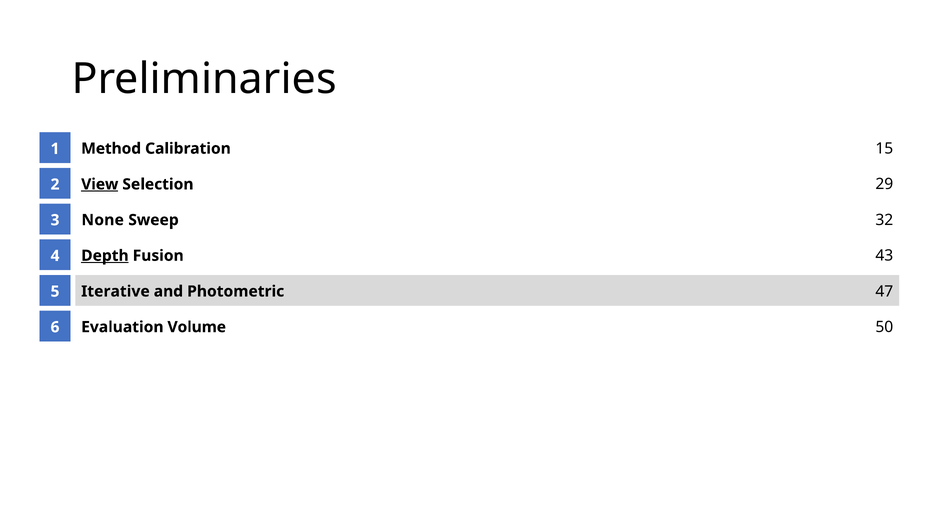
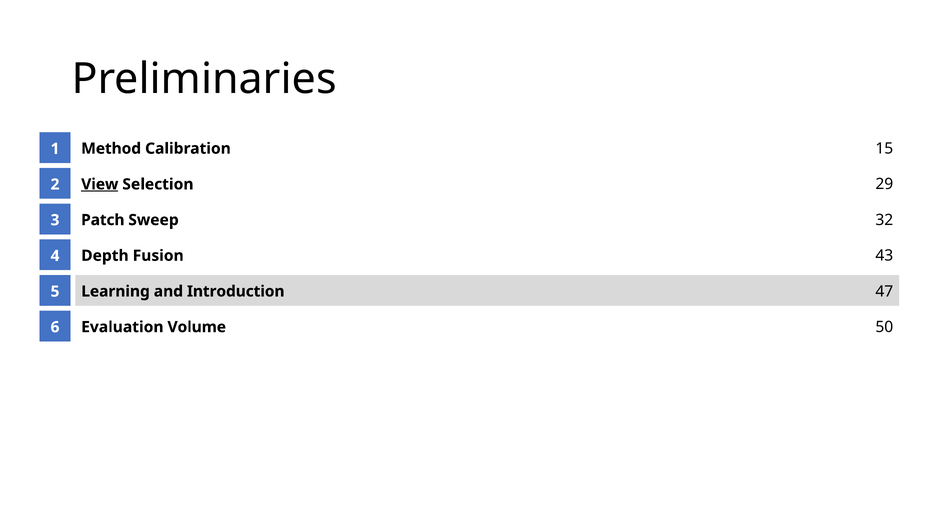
None: None -> Patch
Depth underline: present -> none
Iterative: Iterative -> Learning
Photometric: Photometric -> Introduction
